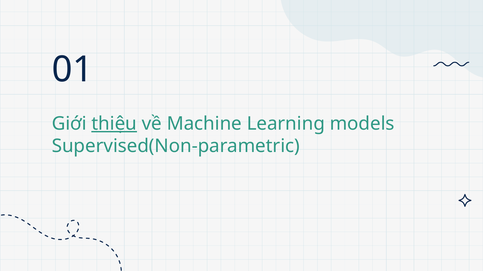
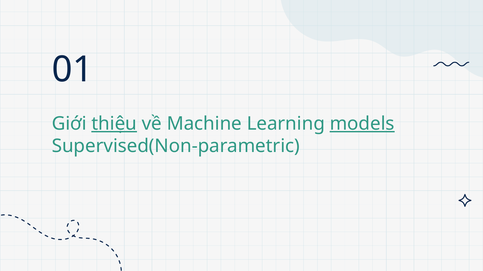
models underline: none -> present
